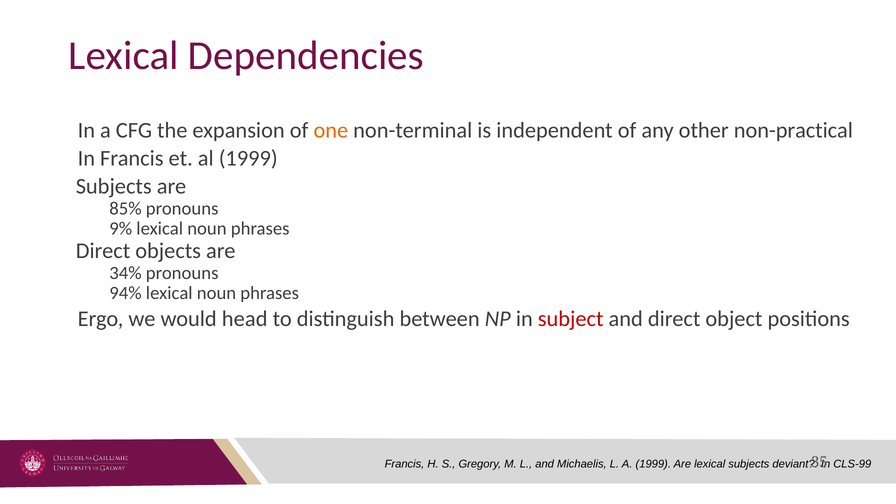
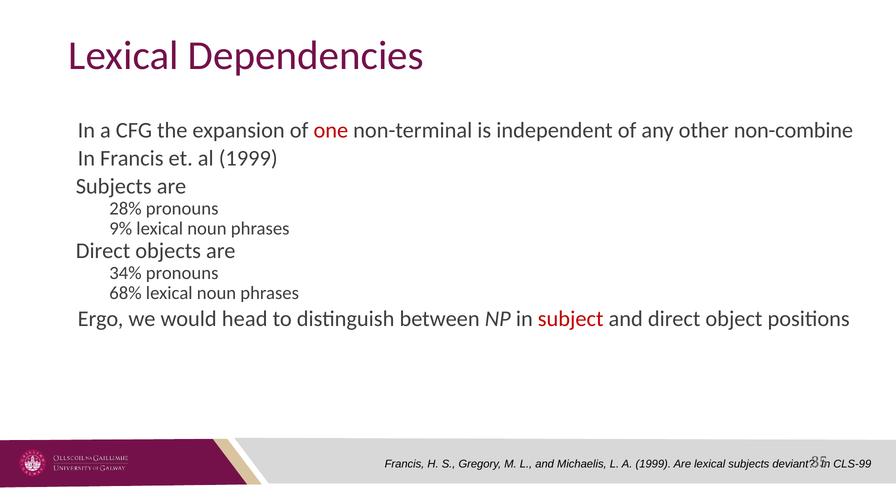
one colour: orange -> red
non-practical: non-practical -> non-combine
85%: 85% -> 28%
94%: 94% -> 68%
